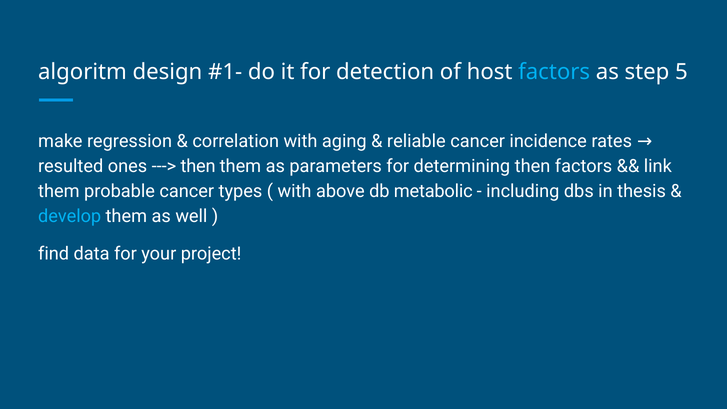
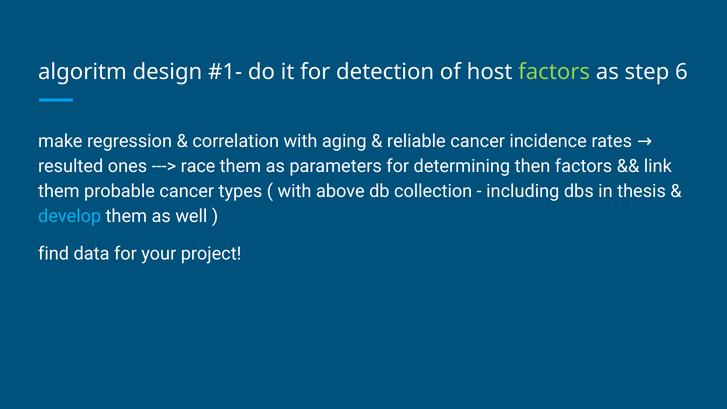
factors at (554, 72) colour: light blue -> light green
5: 5 -> 6
then at (198, 166): then -> race
metabolic: metabolic -> collection
